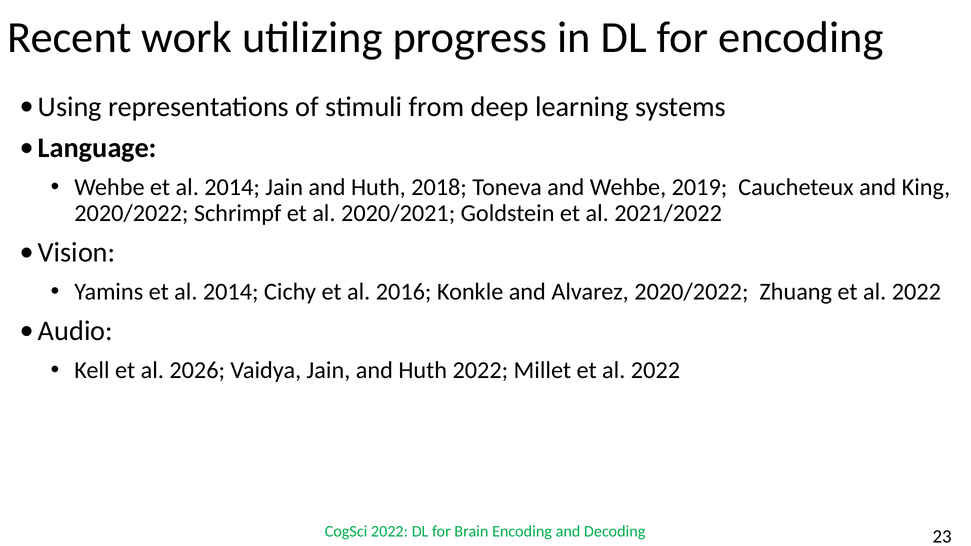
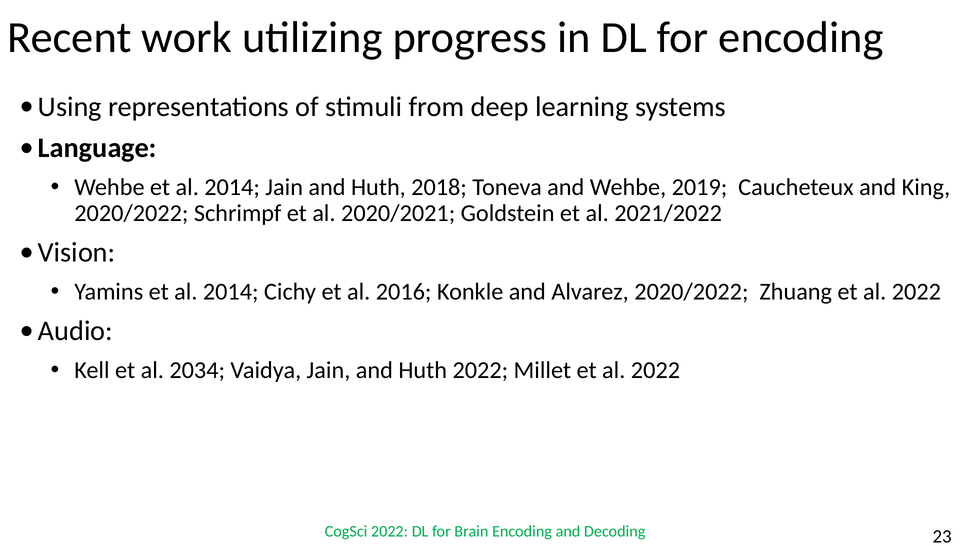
2026: 2026 -> 2034
